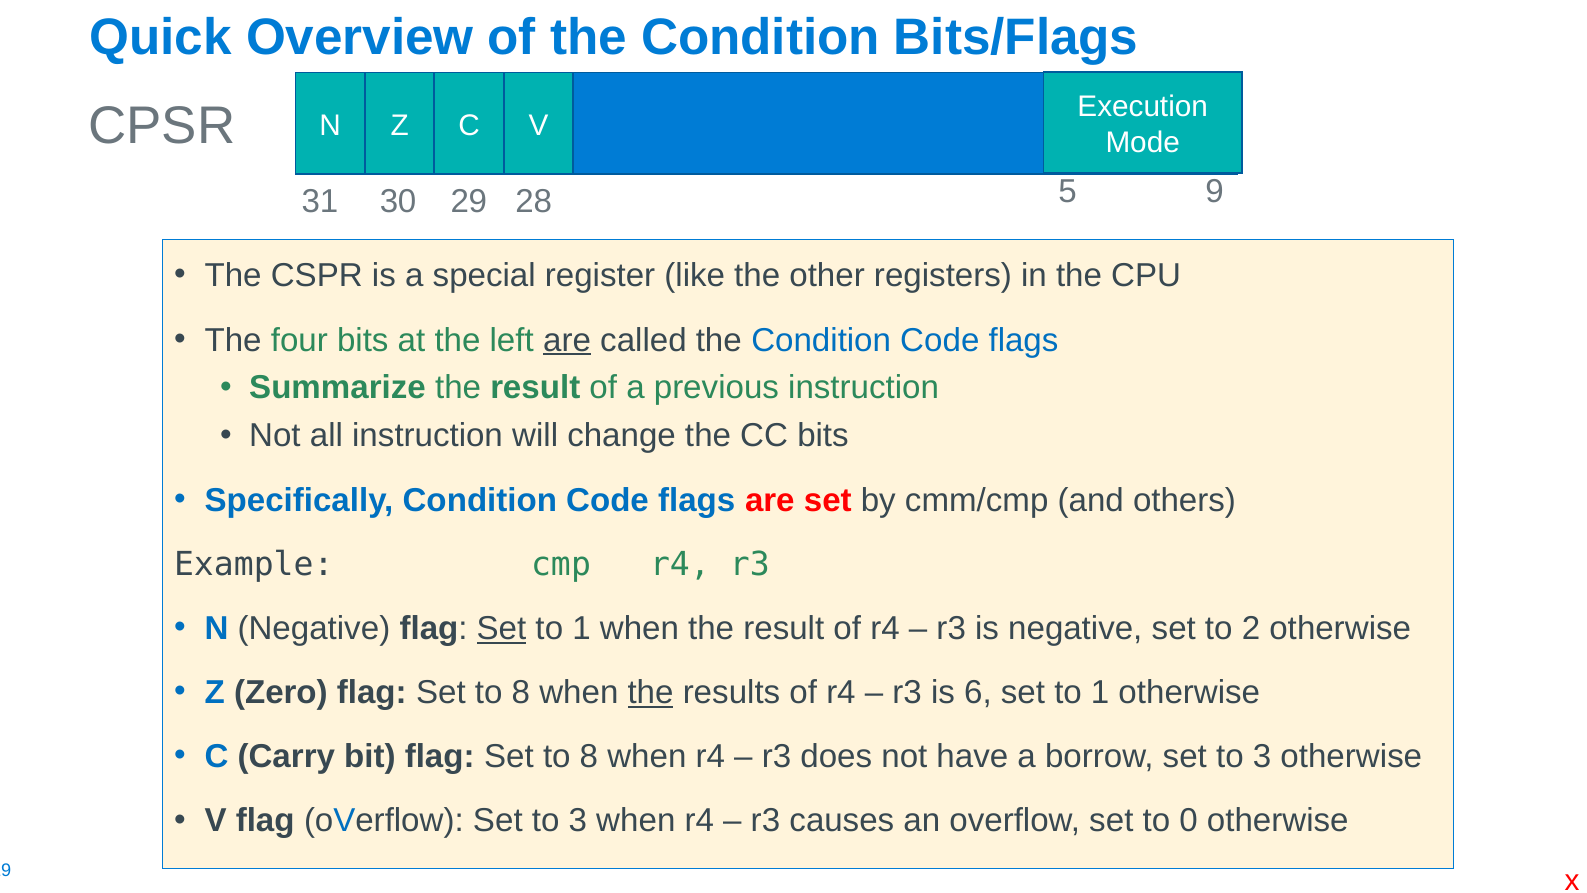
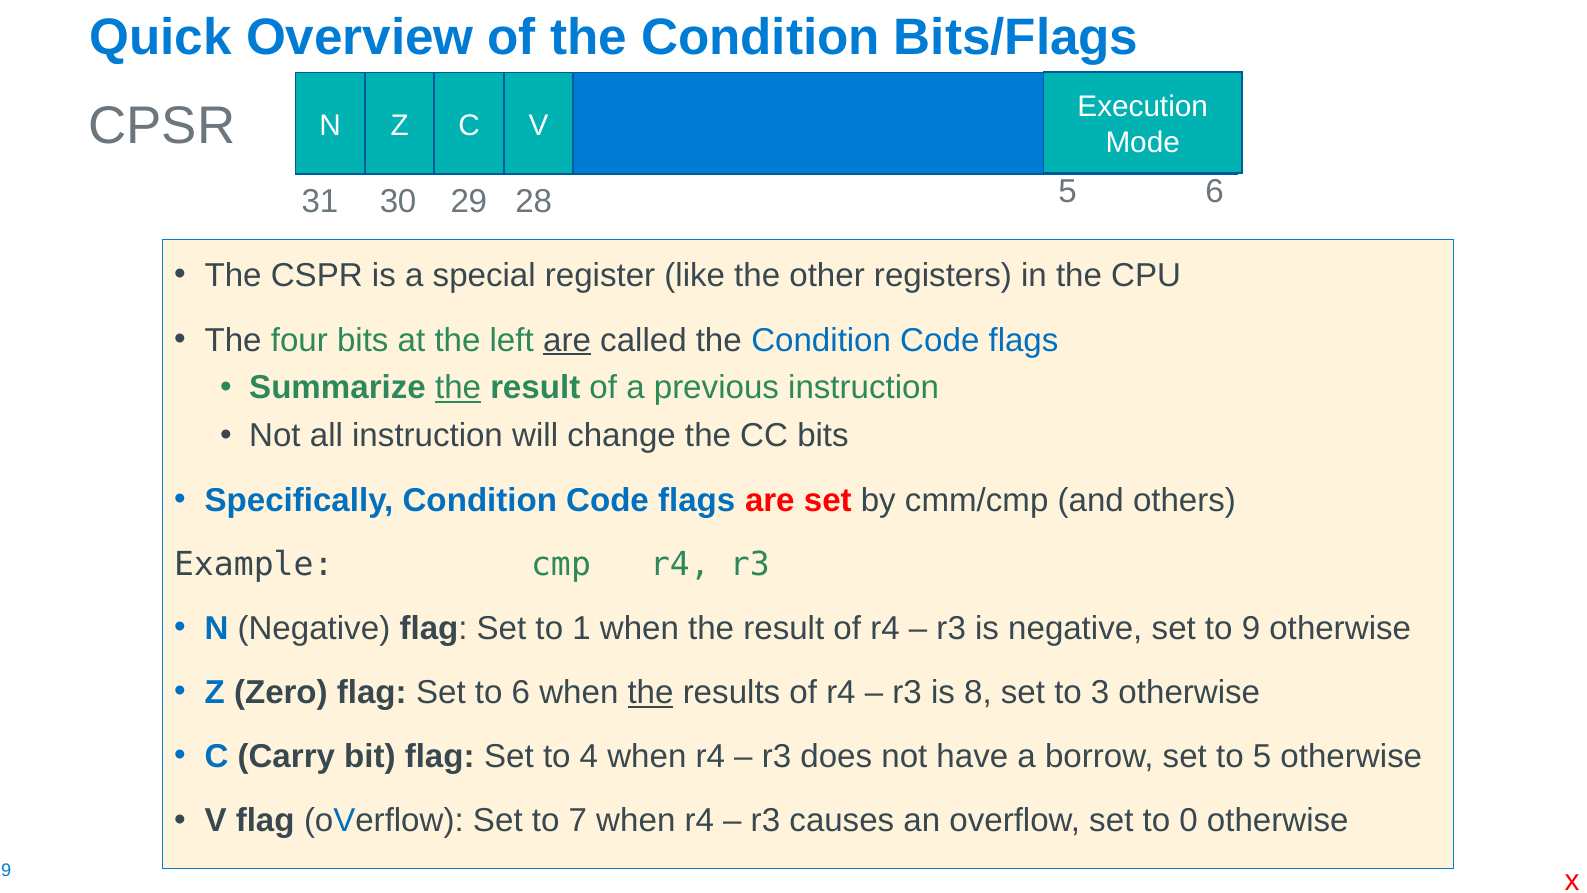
5 9: 9 -> 6
the at (458, 388) underline: none -> present
Set at (501, 628) underline: present -> none
2: 2 -> 9
8 at (521, 692): 8 -> 6
6: 6 -> 8
1 at (1100, 692): 1 -> 3
8 at (589, 757): 8 -> 4
borrow set to 3: 3 -> 5
oVerflow Set to 3: 3 -> 7
